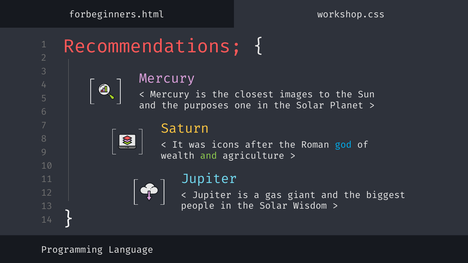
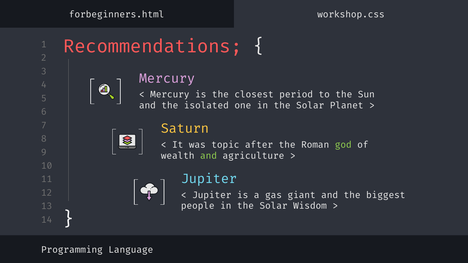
images: images -> period
purposes: purposes -> isolated
icons: icons -> topic
god colour: light blue -> light green
